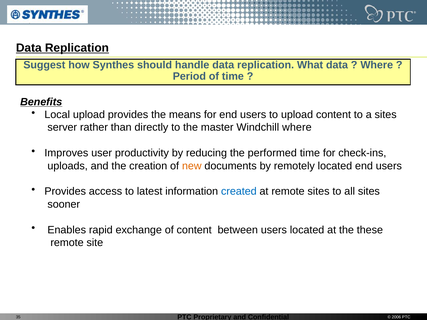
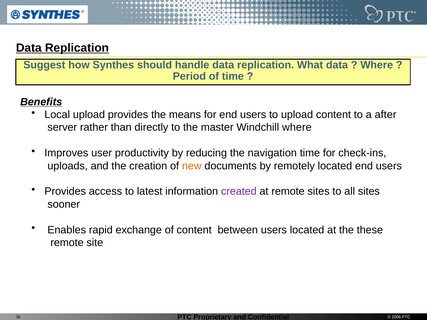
a sites: sites -> after
performed: performed -> navigation
created colour: blue -> purple
